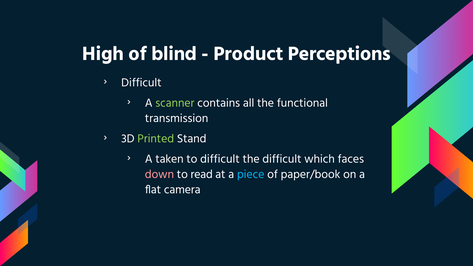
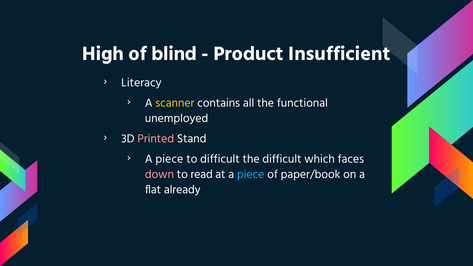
Perceptions: Perceptions -> Insufficient
Difficult at (141, 83): Difficult -> Literacy
scanner colour: light green -> yellow
transmission: transmission -> unemployed
Printed colour: light green -> pink
taken at (169, 159): taken -> piece
camera: camera -> already
